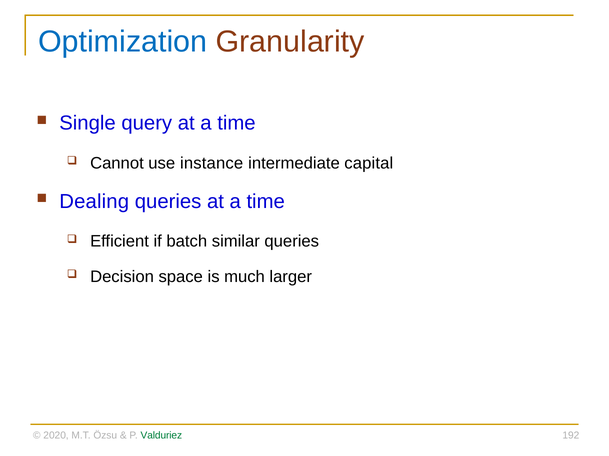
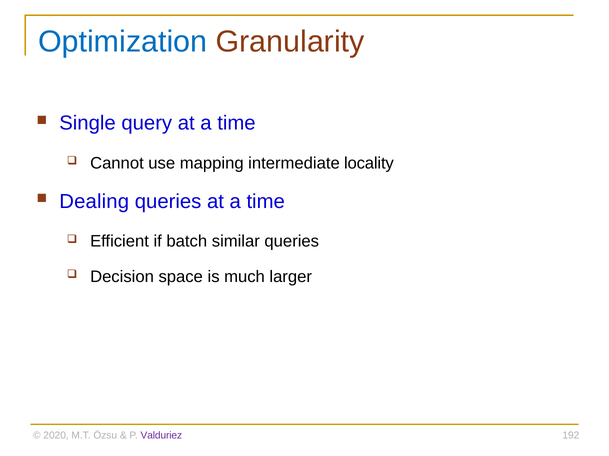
instance: instance -> mapping
capital: capital -> locality
Valduriez colour: green -> purple
